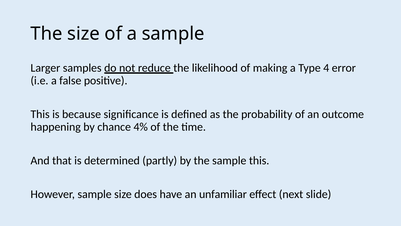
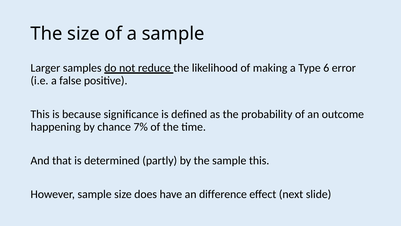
4: 4 -> 6
4%: 4% -> 7%
unfamiliar: unfamiliar -> difference
